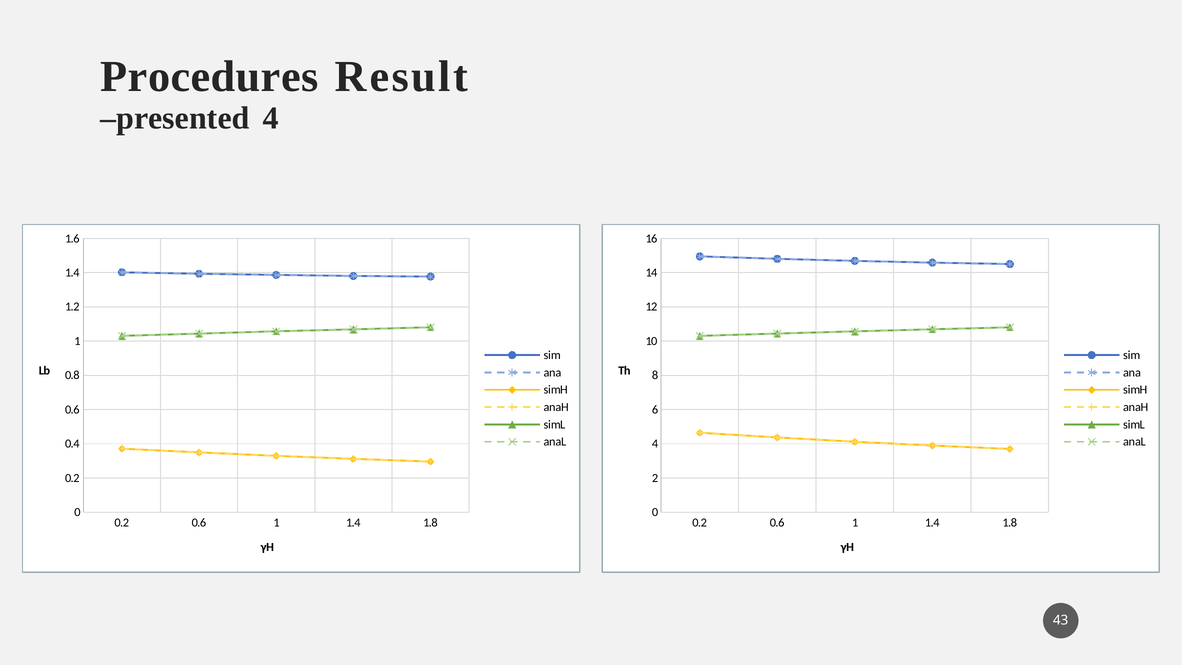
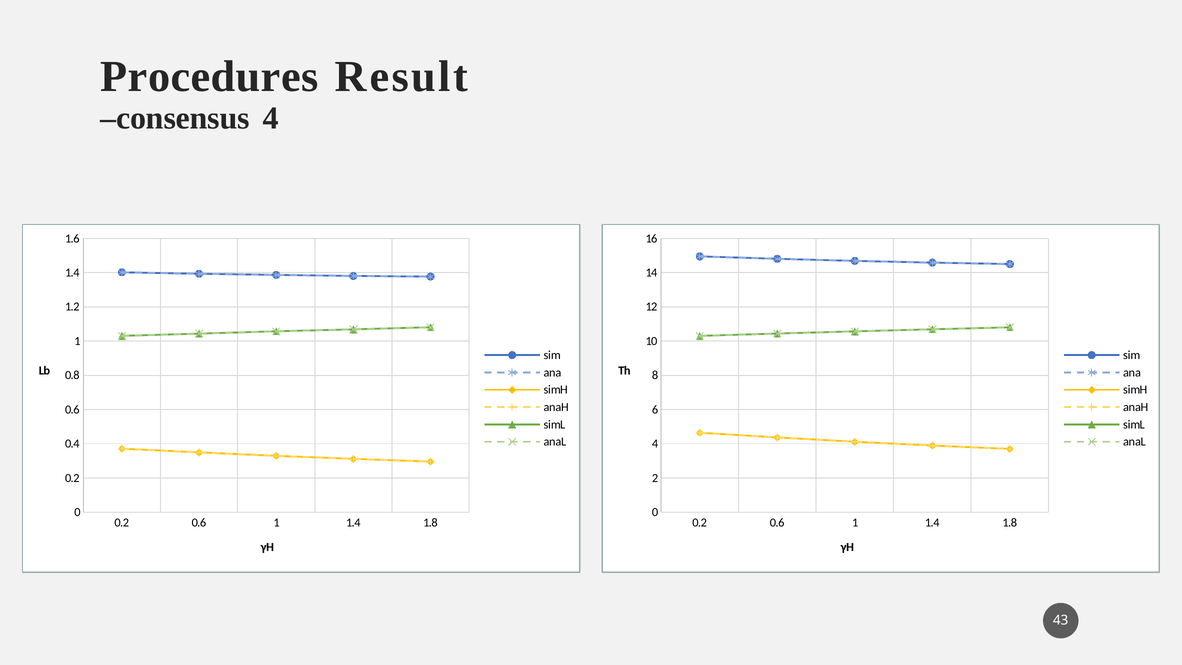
presented: presented -> consensus
